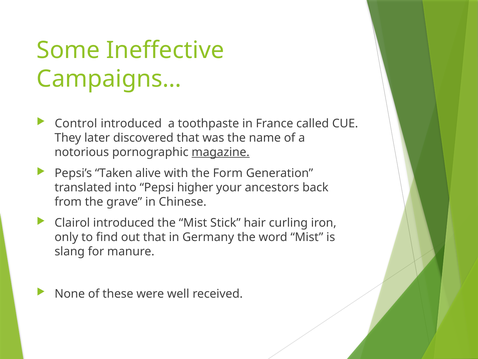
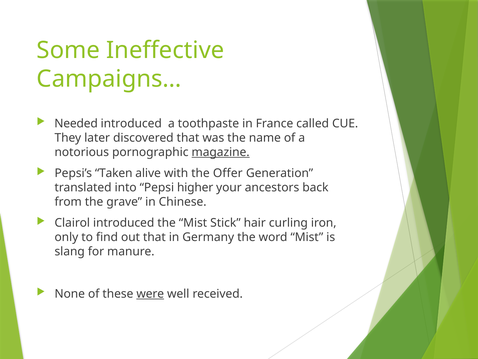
Control: Control -> Needed
Form: Form -> Offer
were underline: none -> present
